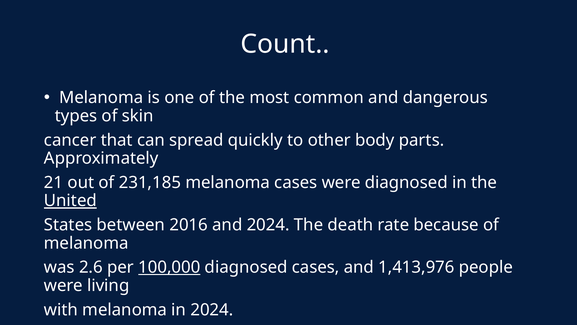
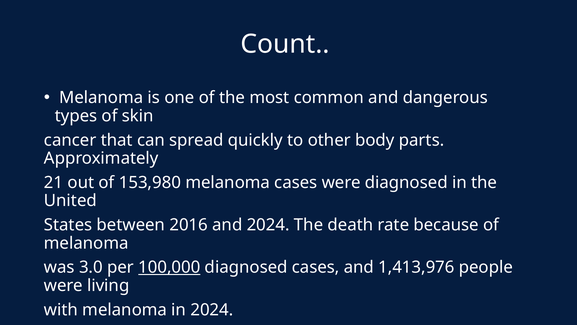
231,185: 231,185 -> 153,980
United underline: present -> none
2.6: 2.6 -> 3.0
